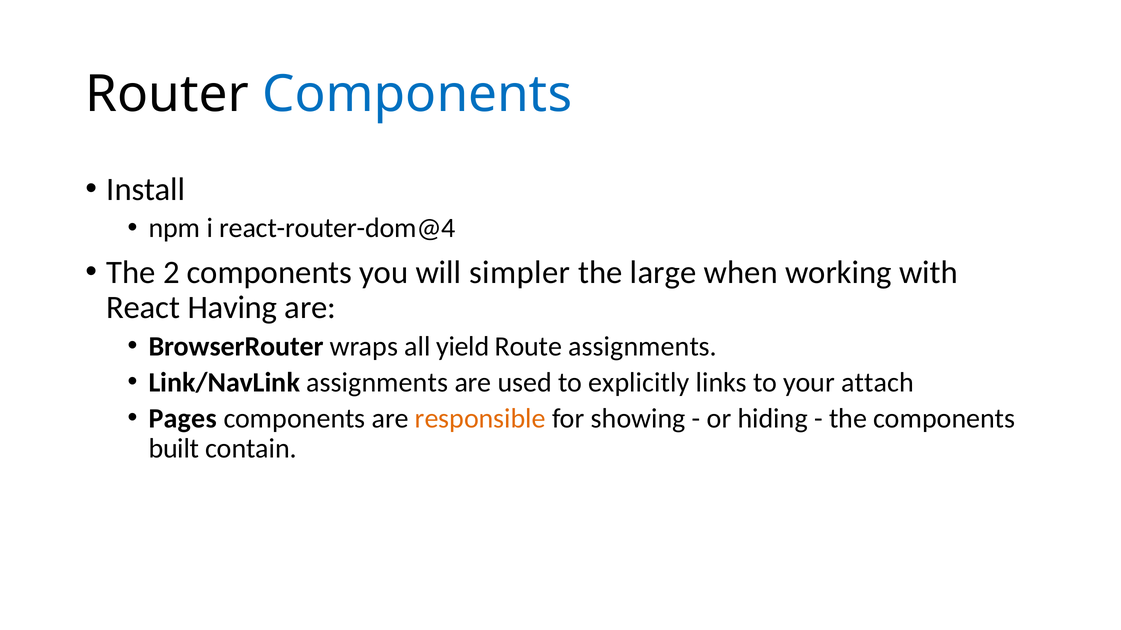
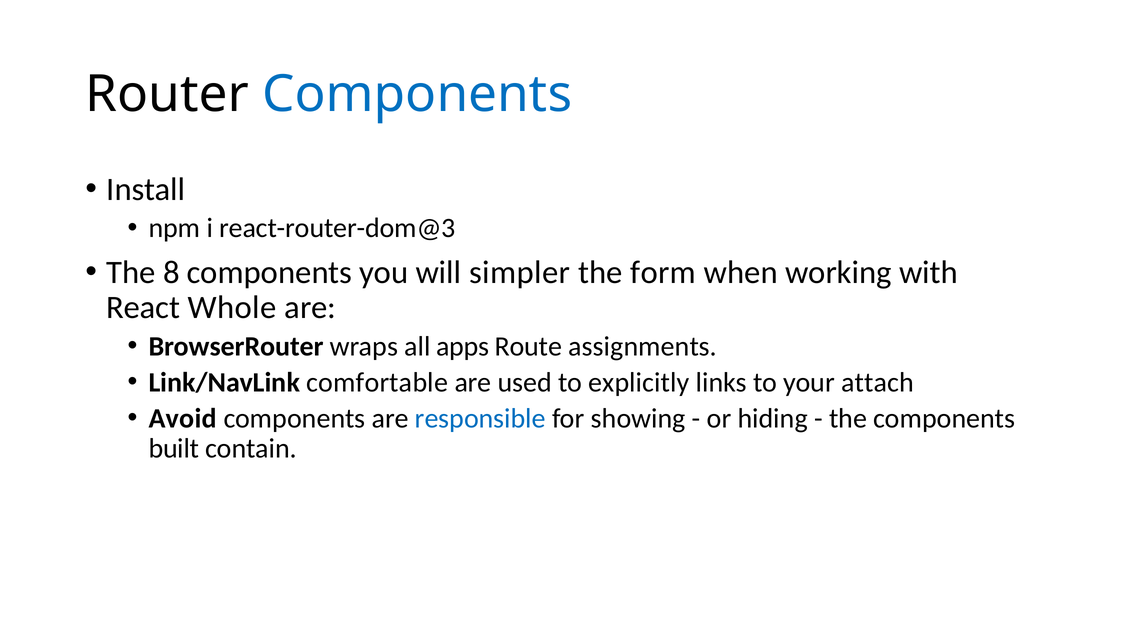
react-router-dom@4: react-router-dom@4 -> react-router-dom@3
2: 2 -> 8
large: large -> form
Having: Having -> Whole
yield: yield -> apps
Link/NavLink assignments: assignments -> comfortable
Pages: Pages -> Avoid
responsible colour: orange -> blue
